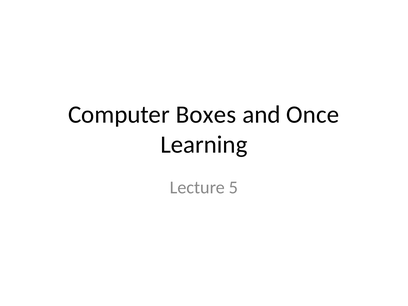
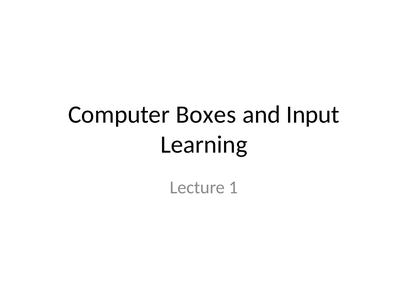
Once: Once -> Input
5: 5 -> 1
